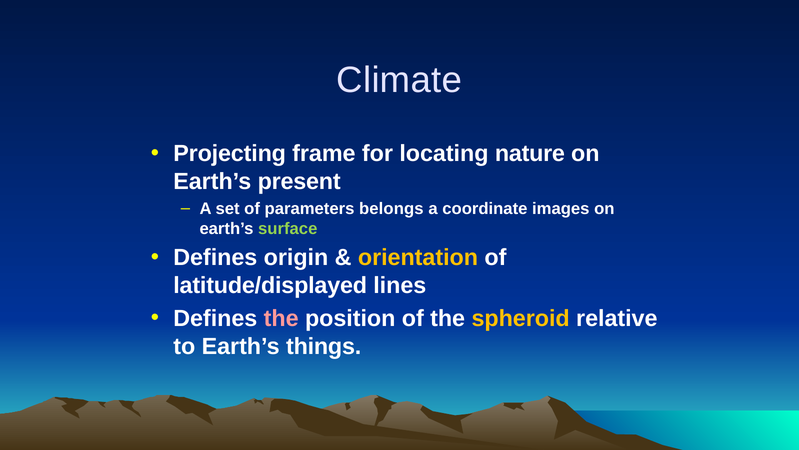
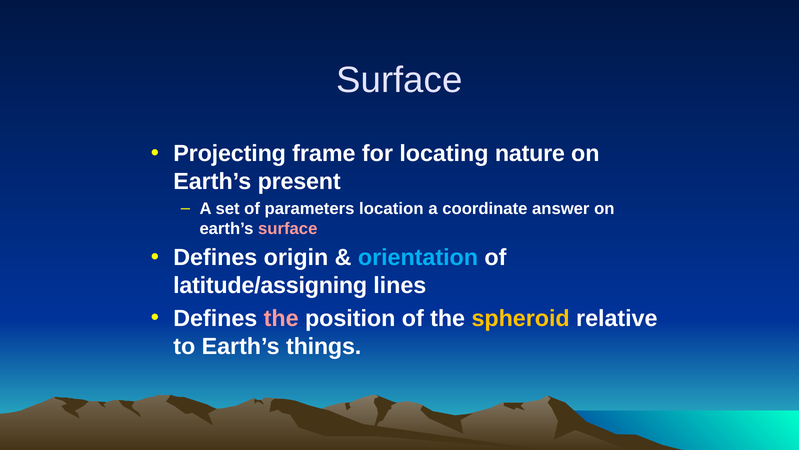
Climate at (399, 80): Climate -> Surface
belongs: belongs -> location
images: images -> answer
surface at (288, 228) colour: light green -> pink
orientation colour: yellow -> light blue
latitude/displayed: latitude/displayed -> latitude/assigning
